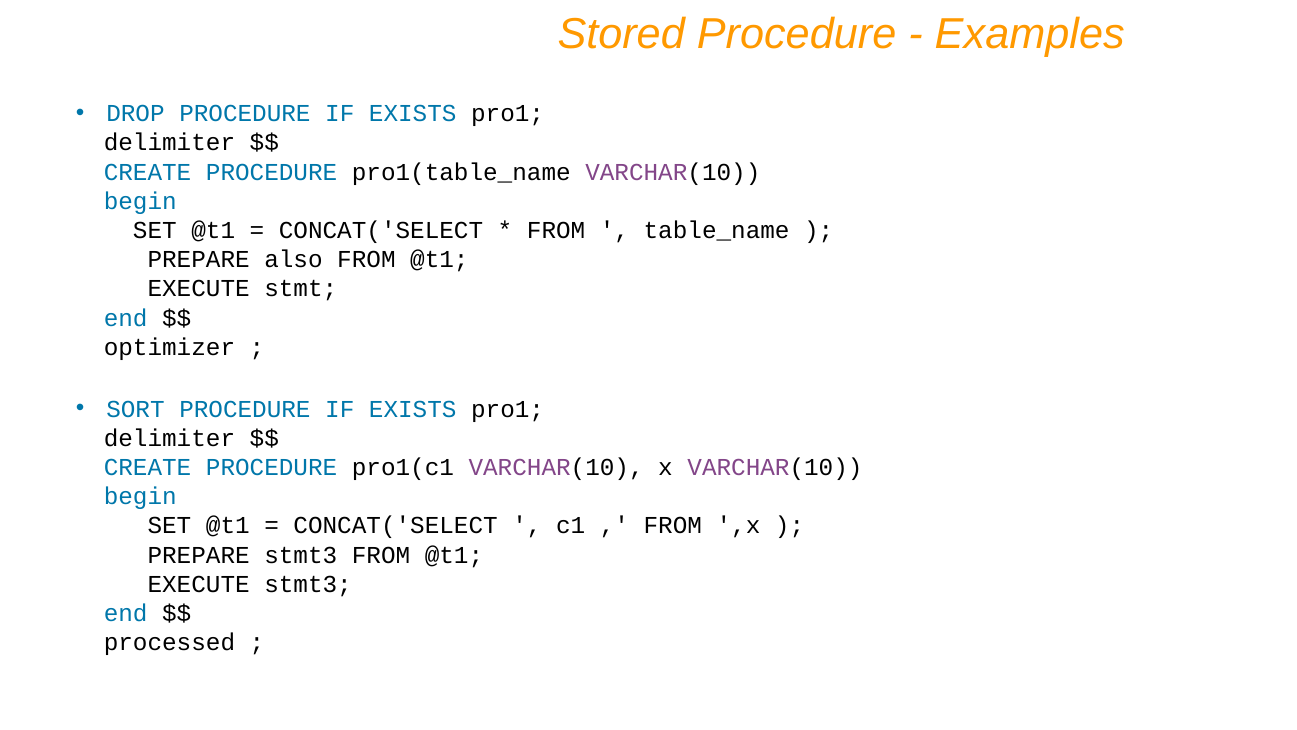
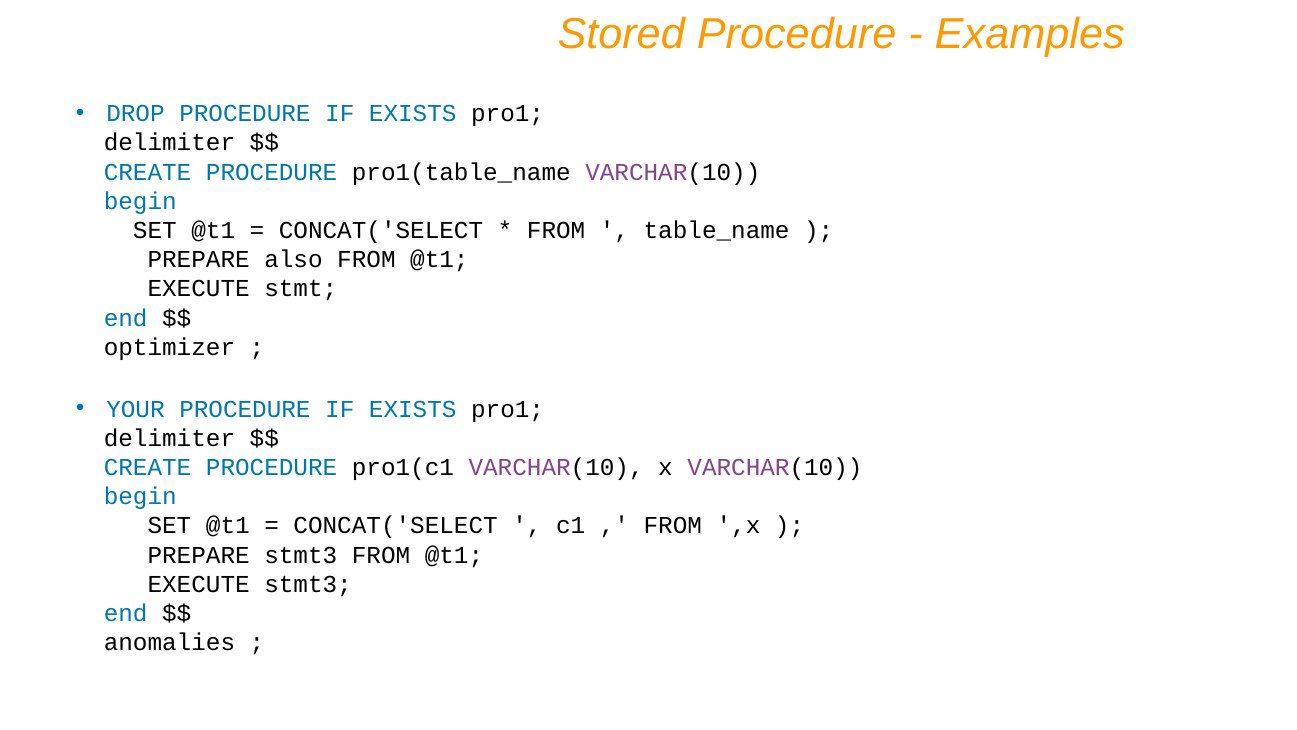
SORT: SORT -> YOUR
processed: processed -> anomalies
